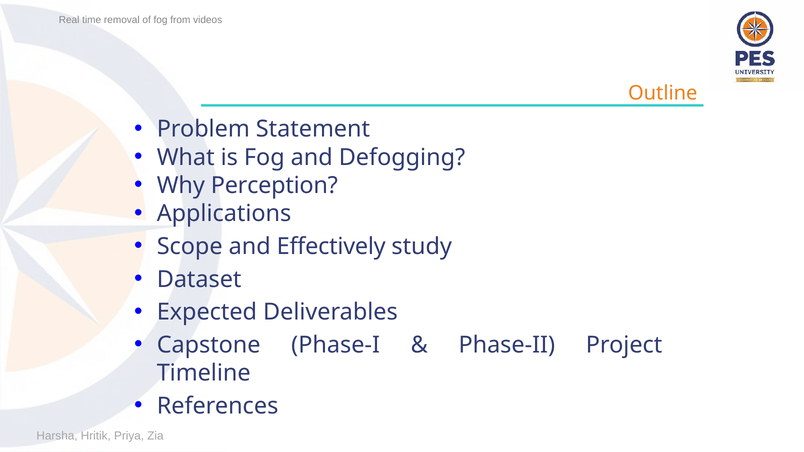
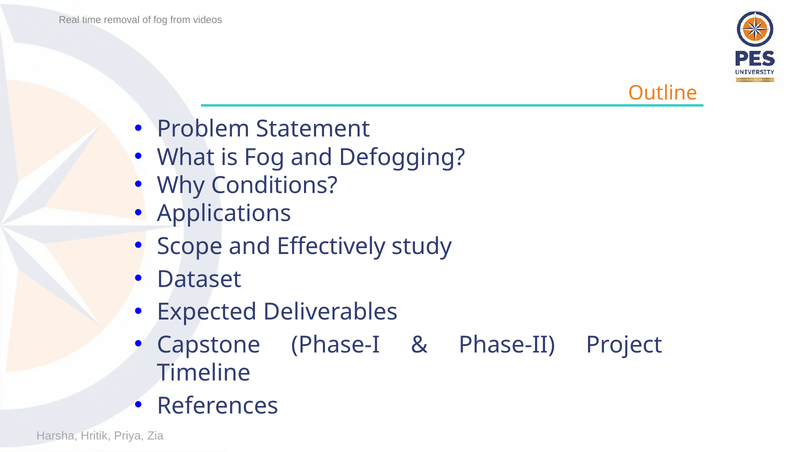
Perception: Perception -> Conditions
